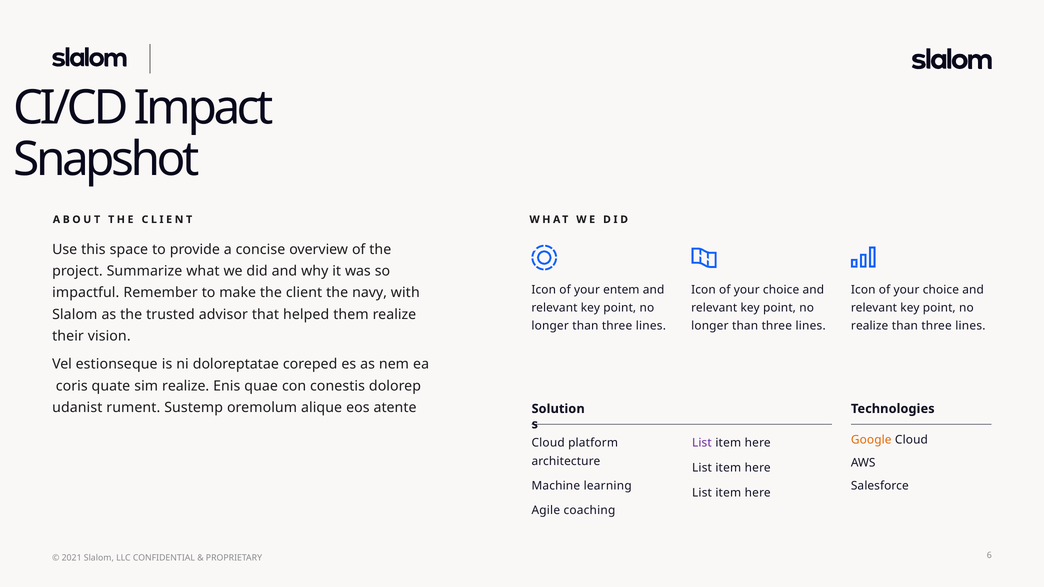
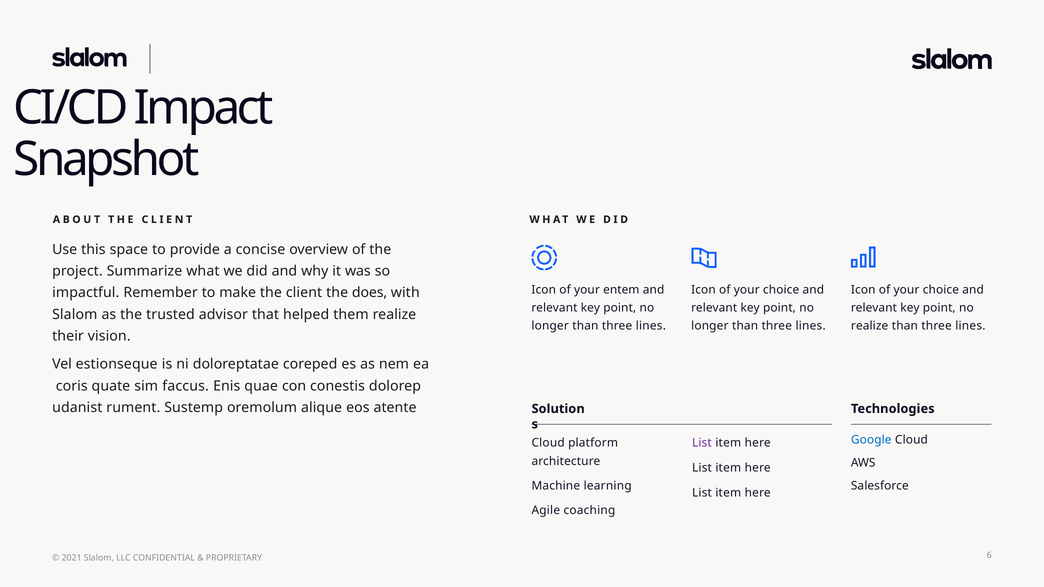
navy: navy -> does
sim realize: realize -> faccus
Google colour: orange -> blue
